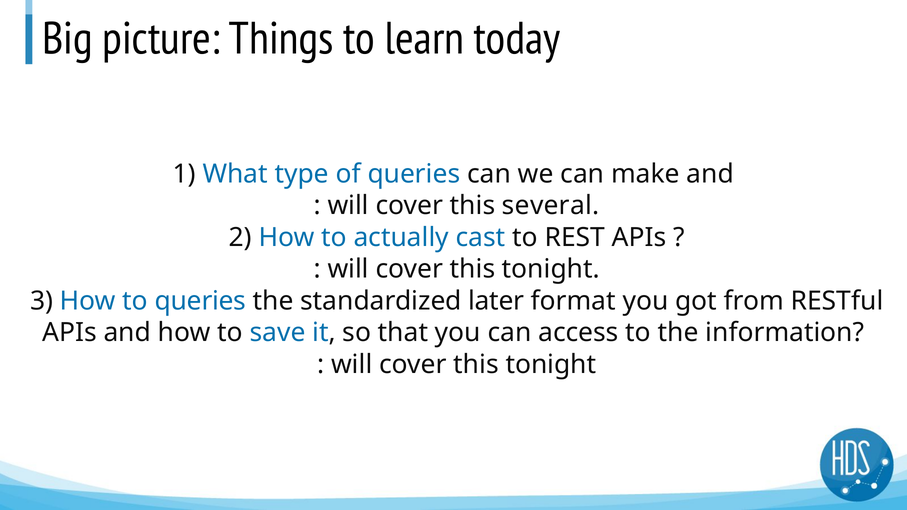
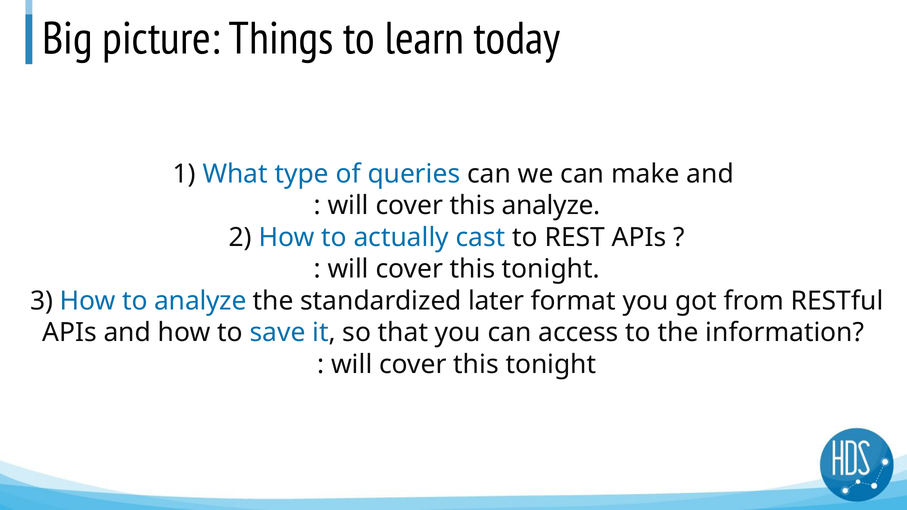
this several: several -> analyze
to queries: queries -> analyze
